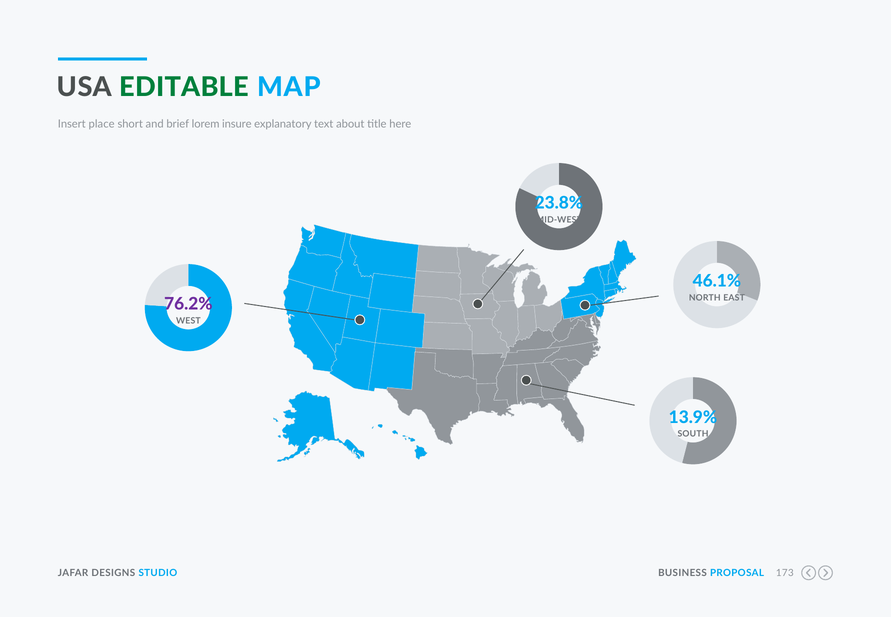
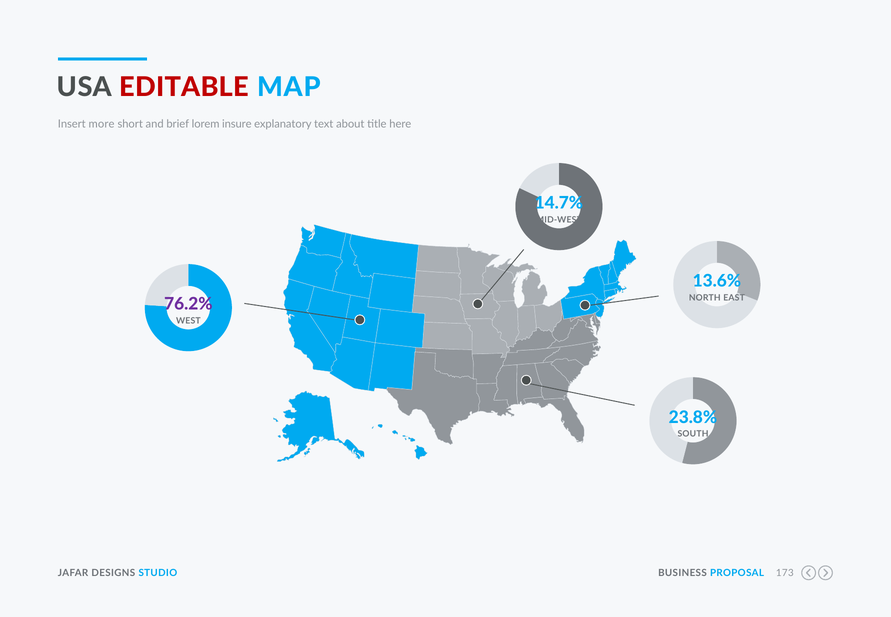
EDITABLE colour: green -> red
place: place -> more
23.8%: 23.8% -> 14.7%
46.1%: 46.1% -> 13.6%
13.9%: 13.9% -> 23.8%
